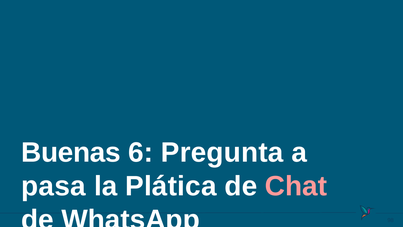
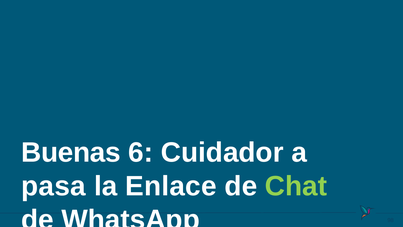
Pregunta: Pregunta -> Cuidador
Plática: Plática -> Enlace
Chat colour: pink -> light green
